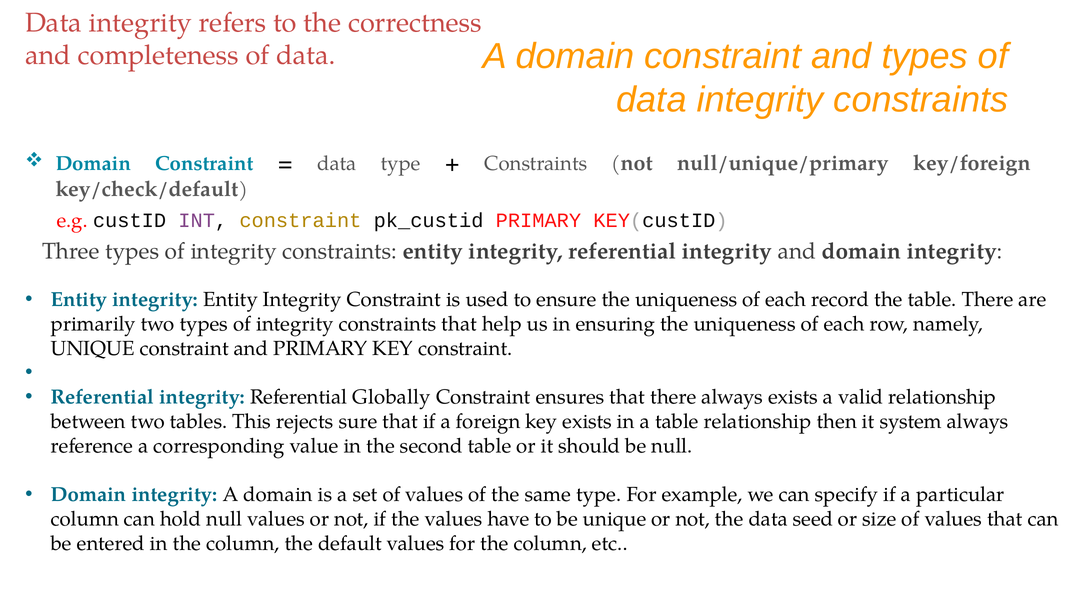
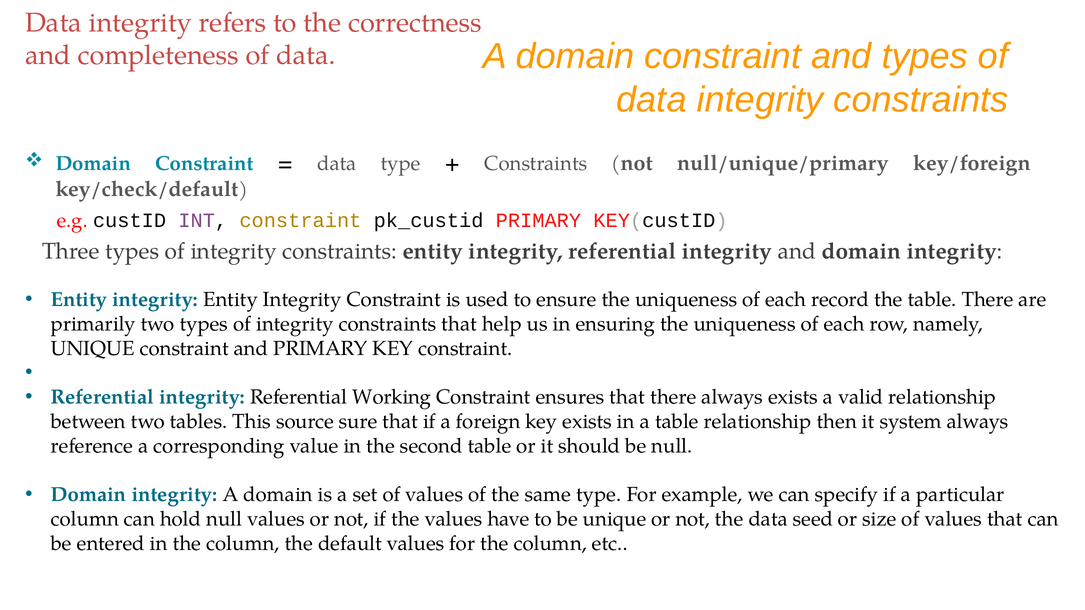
Globally: Globally -> Working
rejects: rejects -> source
